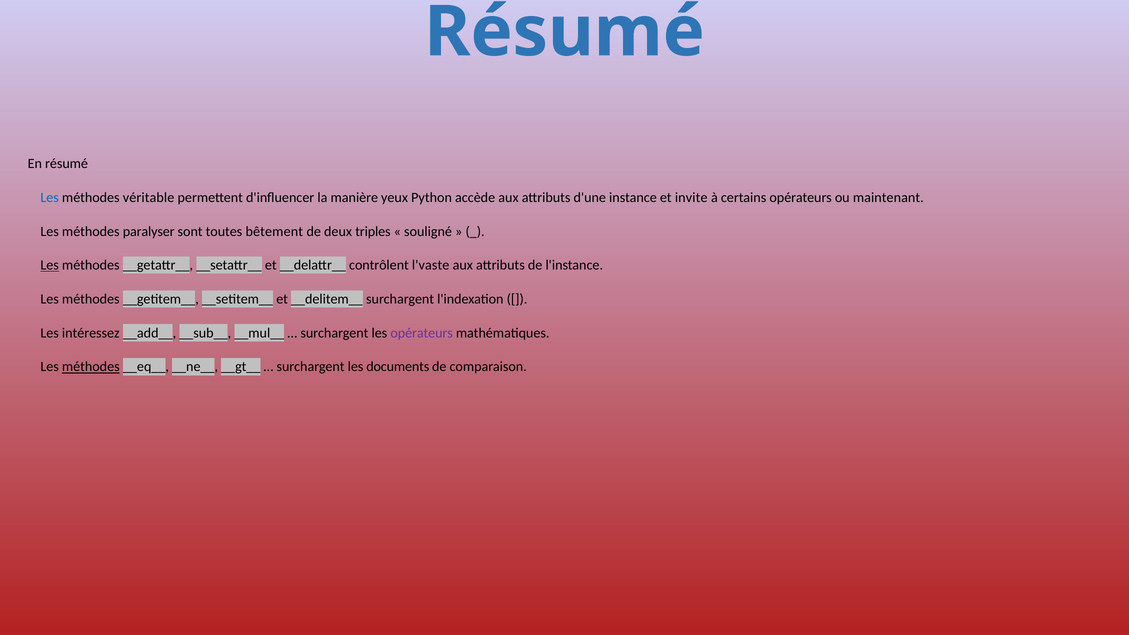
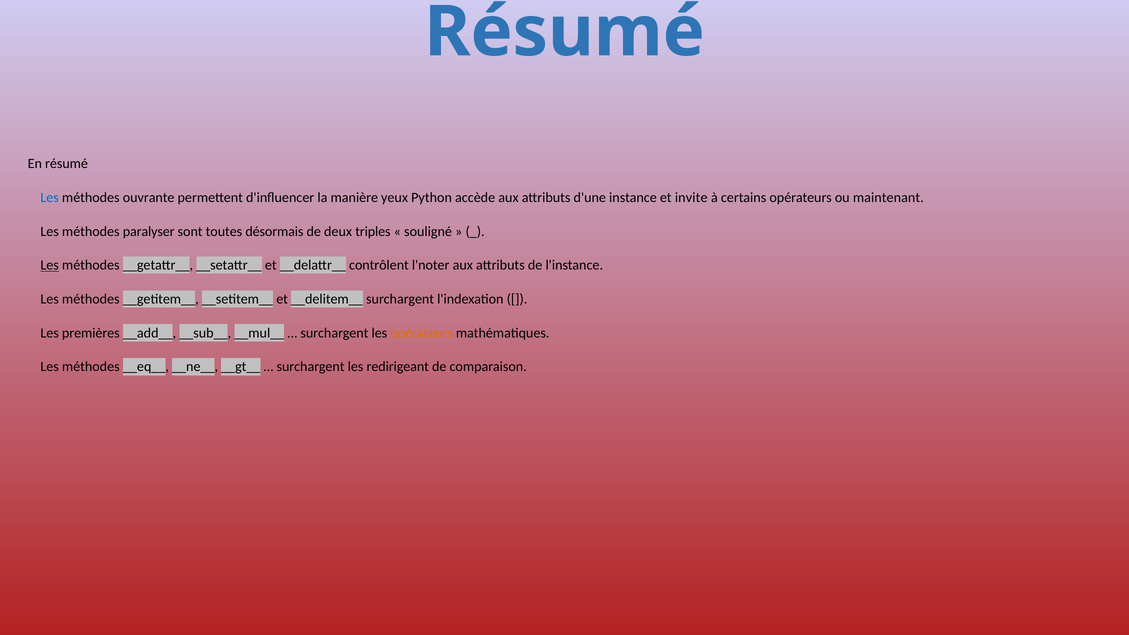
véritable: véritable -> ouvrante
bêtement: bêtement -> désormais
l'vaste: l'vaste -> l'noter
intéressez: intéressez -> premières
opérateurs at (422, 333) colour: purple -> orange
méthodes at (91, 367) underline: present -> none
documents: documents -> redirigeant
